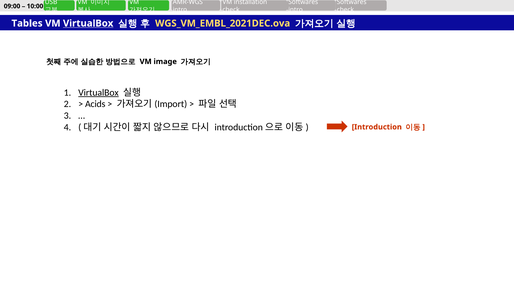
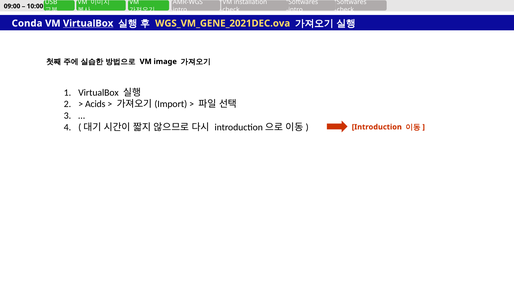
Tables: Tables -> Conda
WGS_VM_EMBL_2021DEC.ova: WGS_VM_EMBL_2021DEC.ova -> WGS_VM_GENE_2021DEC.ova
VirtualBox at (98, 93) underline: present -> none
